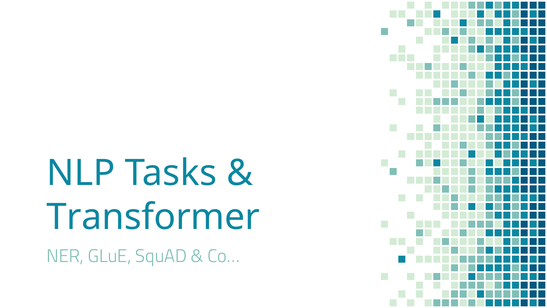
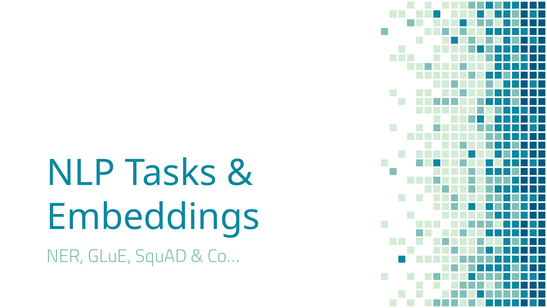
Transformer: Transformer -> Embeddings
